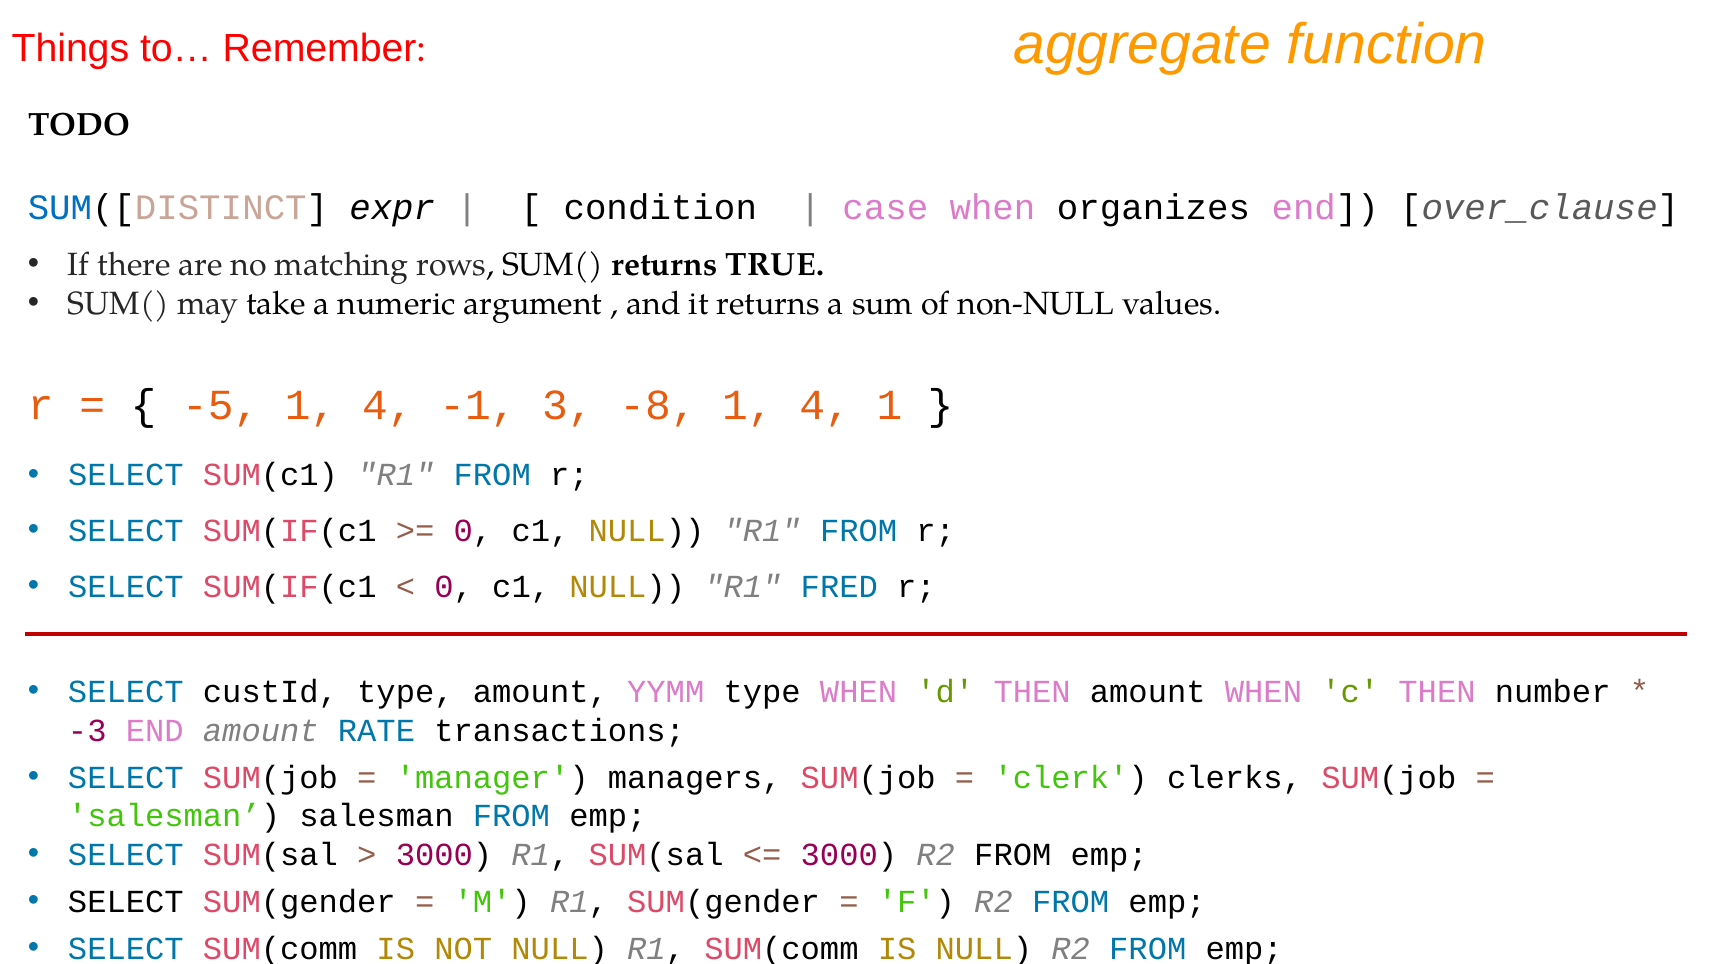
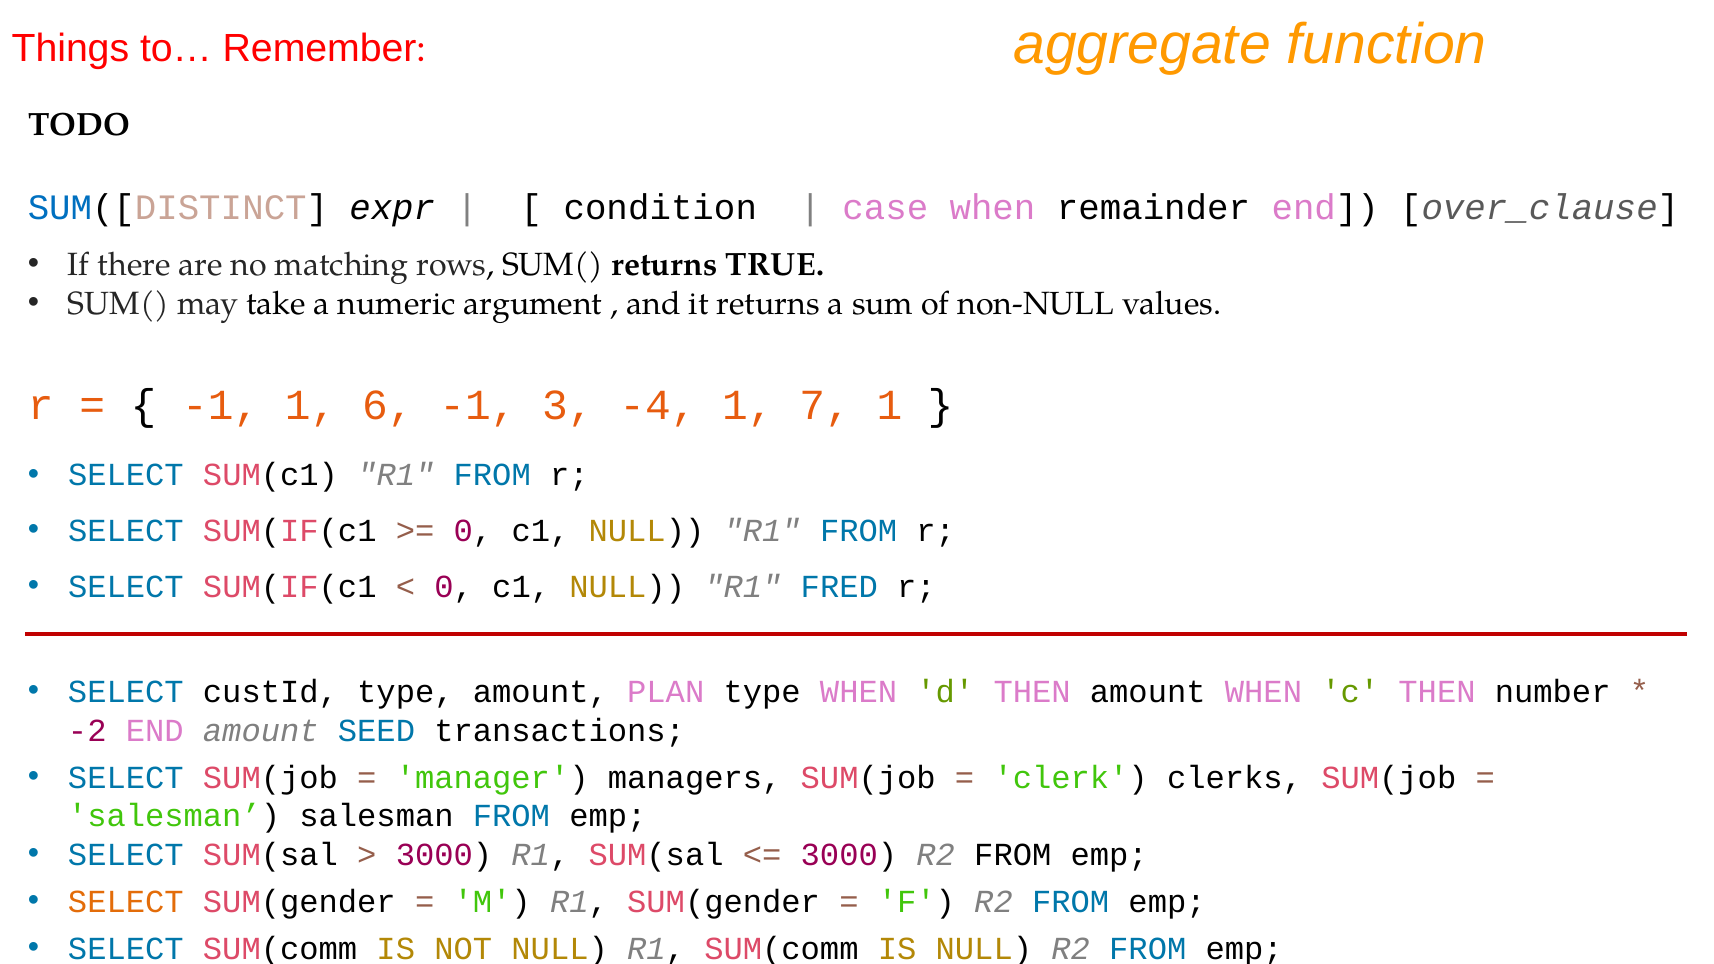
organizes: organizes -> remainder
-5 at (221, 405): -5 -> -1
4 at (388, 405): 4 -> 6
-8: -8 -> -4
4 at (825, 405): 4 -> 7
YYMM: YYMM -> PLAN
-3: -3 -> -2
RATE: RATE -> SEED
SELECT at (126, 902) colour: black -> orange
